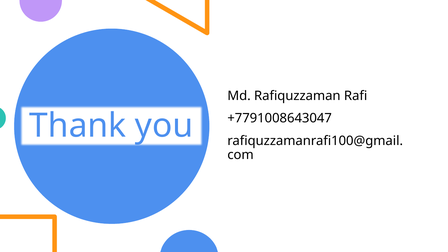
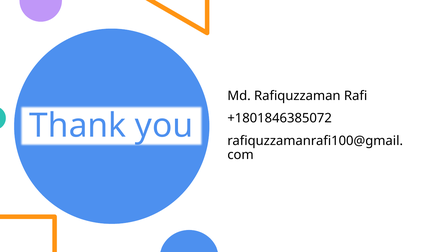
+7791008643047: +7791008643047 -> +1801846385072
